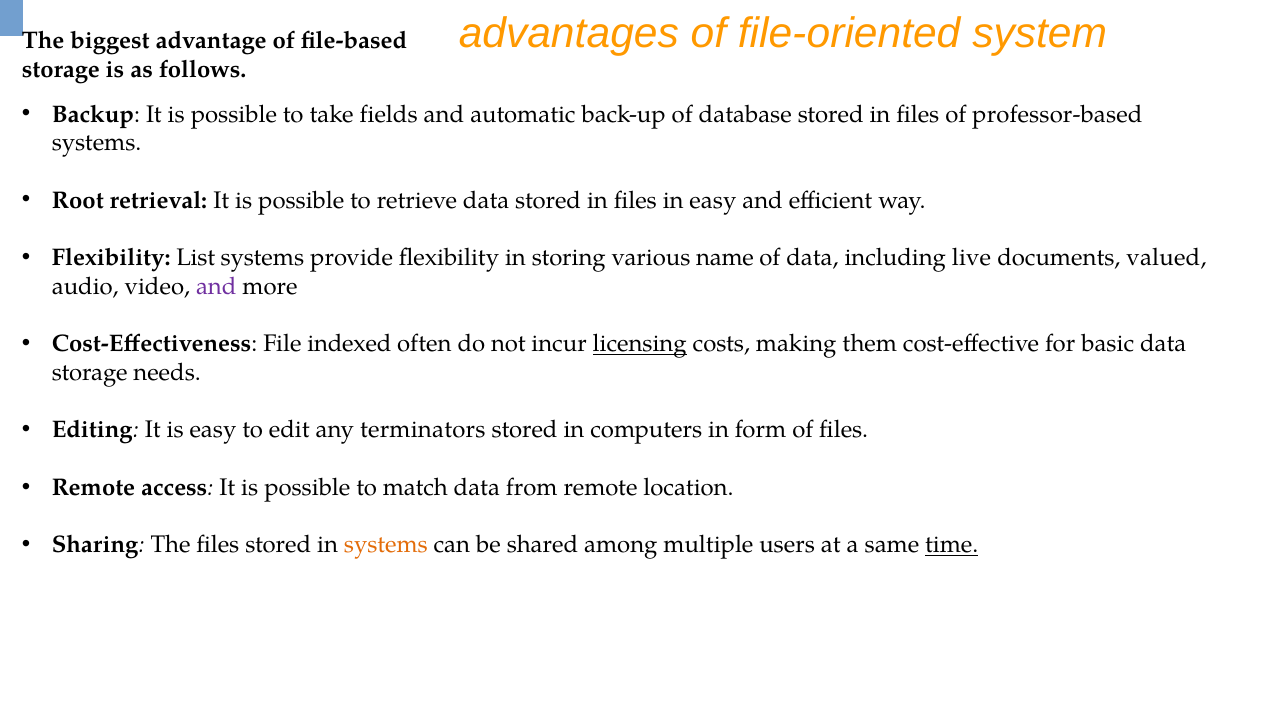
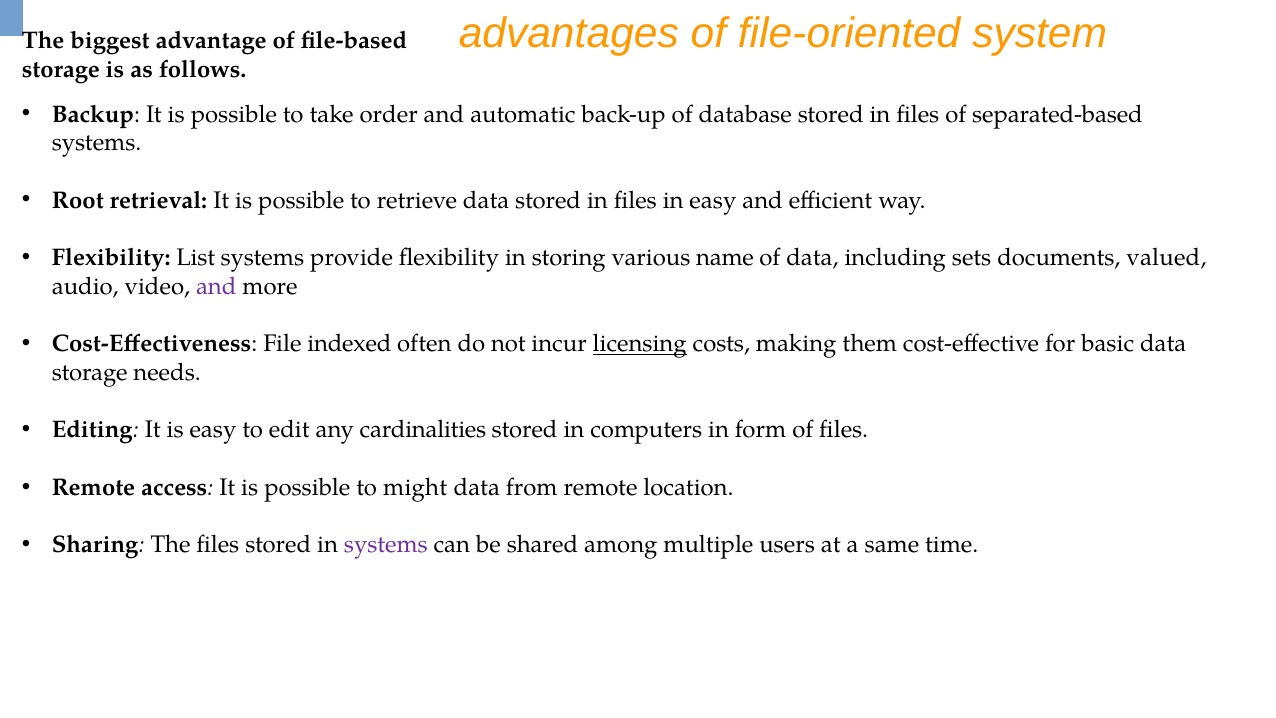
fields: fields -> order
professor-based: professor-based -> separated-based
live: live -> sets
terminators: terminators -> cardinalities
match: match -> might
systems at (386, 545) colour: orange -> purple
time underline: present -> none
